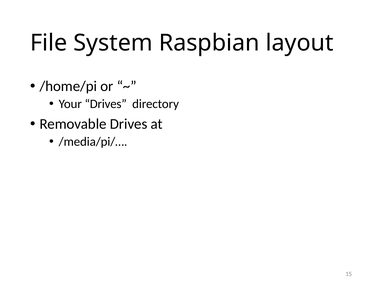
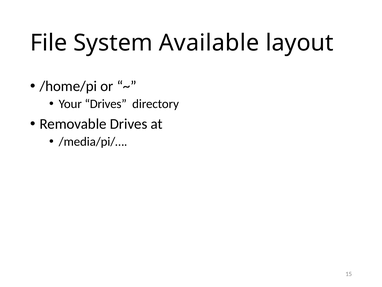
Raspbian: Raspbian -> Available
